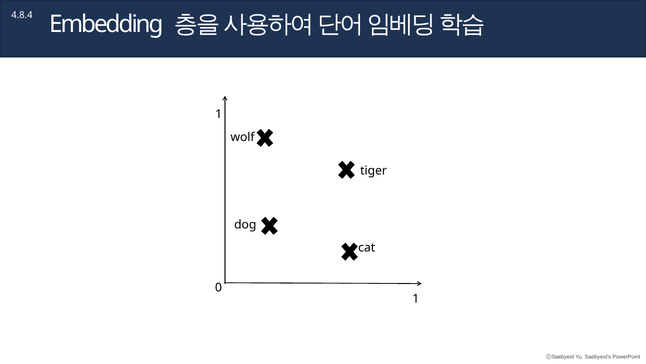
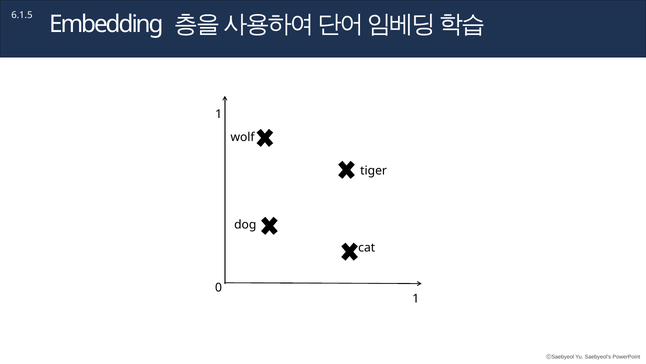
4.8.4: 4.8.4 -> 6.1.5
